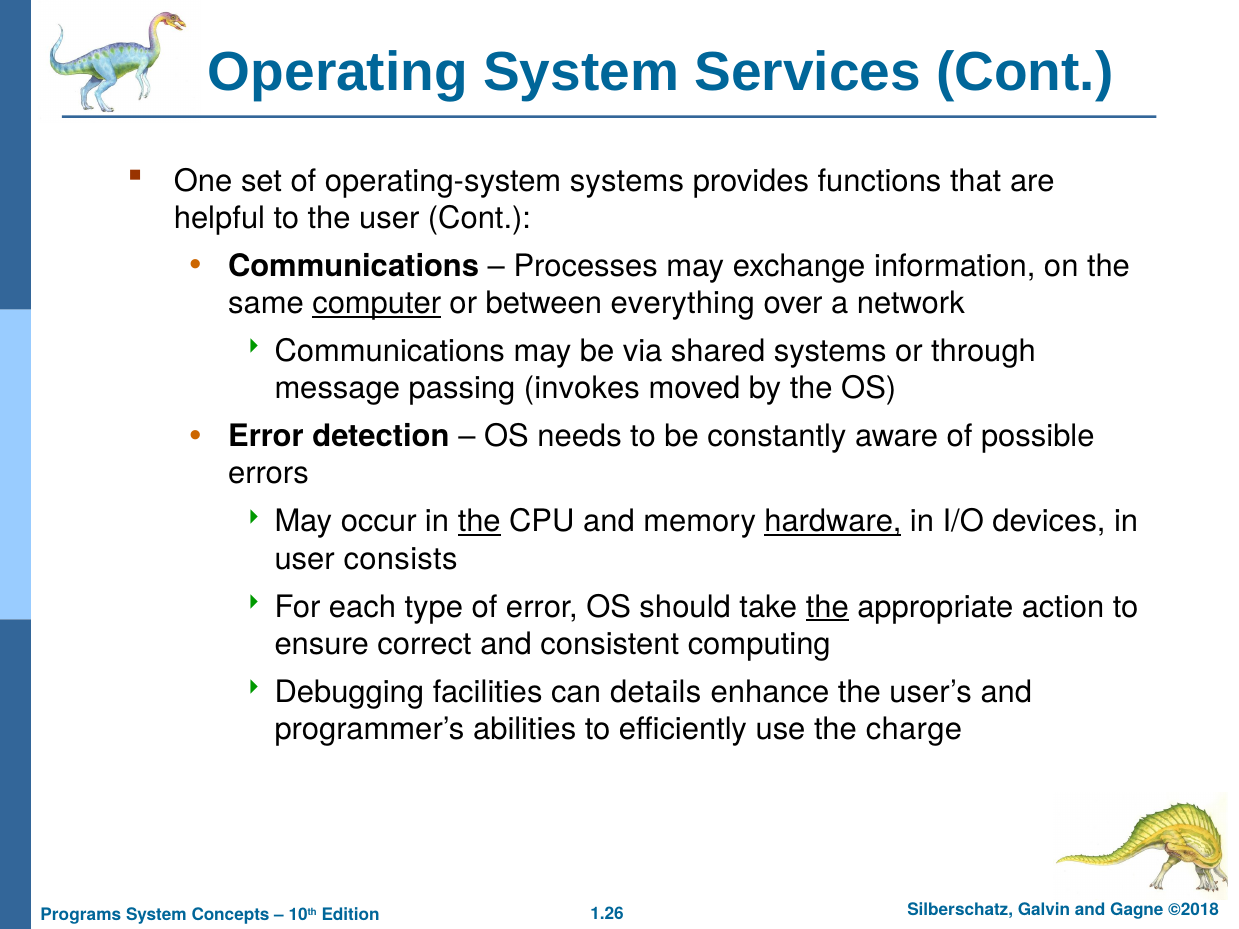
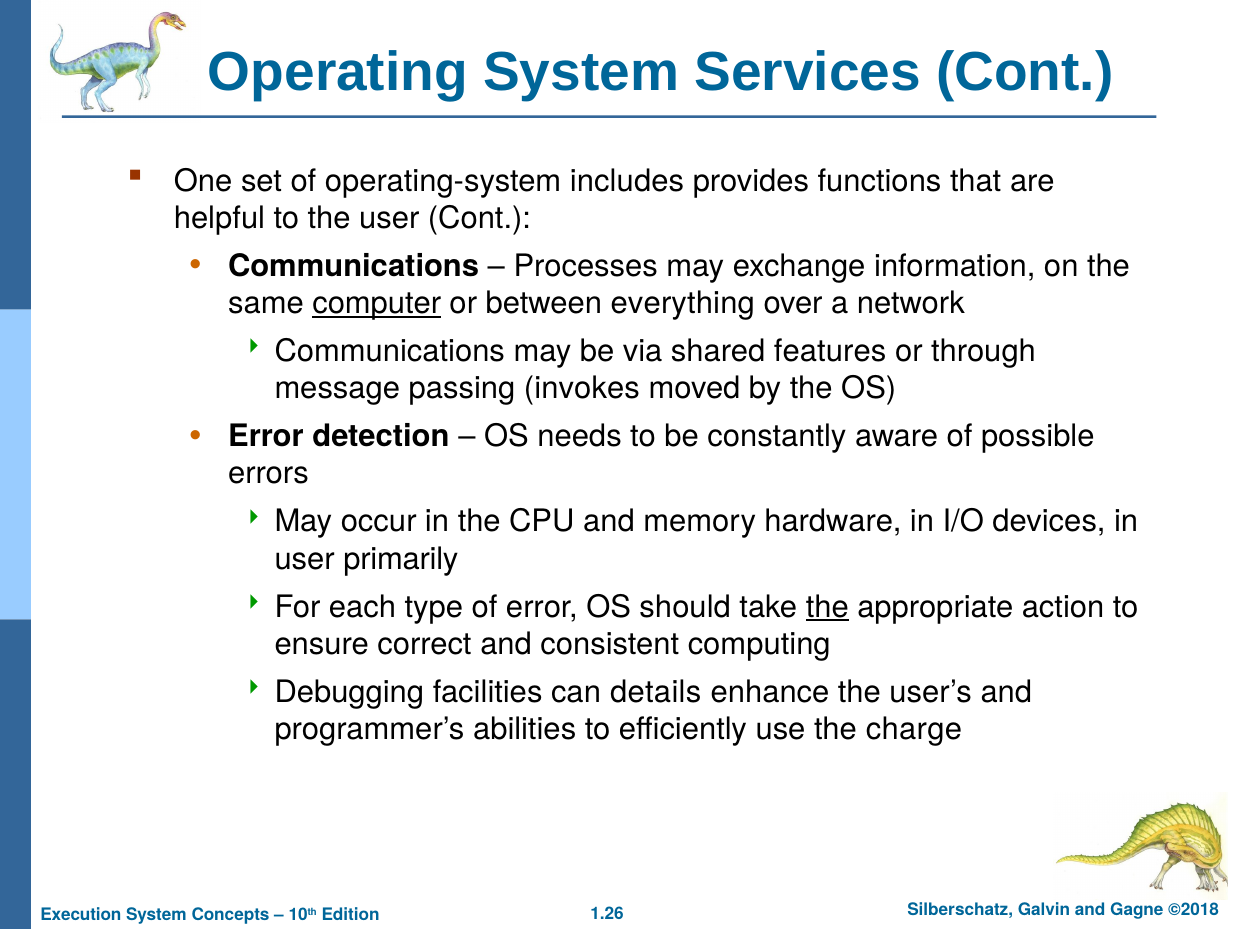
operating-system systems: systems -> includes
shared systems: systems -> features
the at (479, 522) underline: present -> none
hardware underline: present -> none
consists: consists -> primarily
Programs: Programs -> Execution
